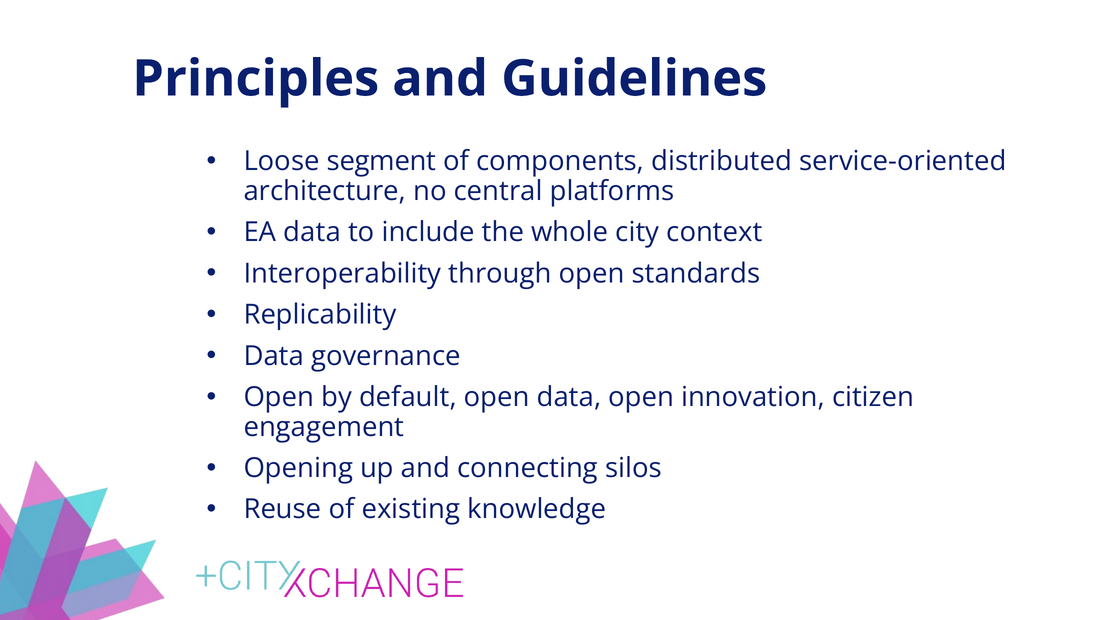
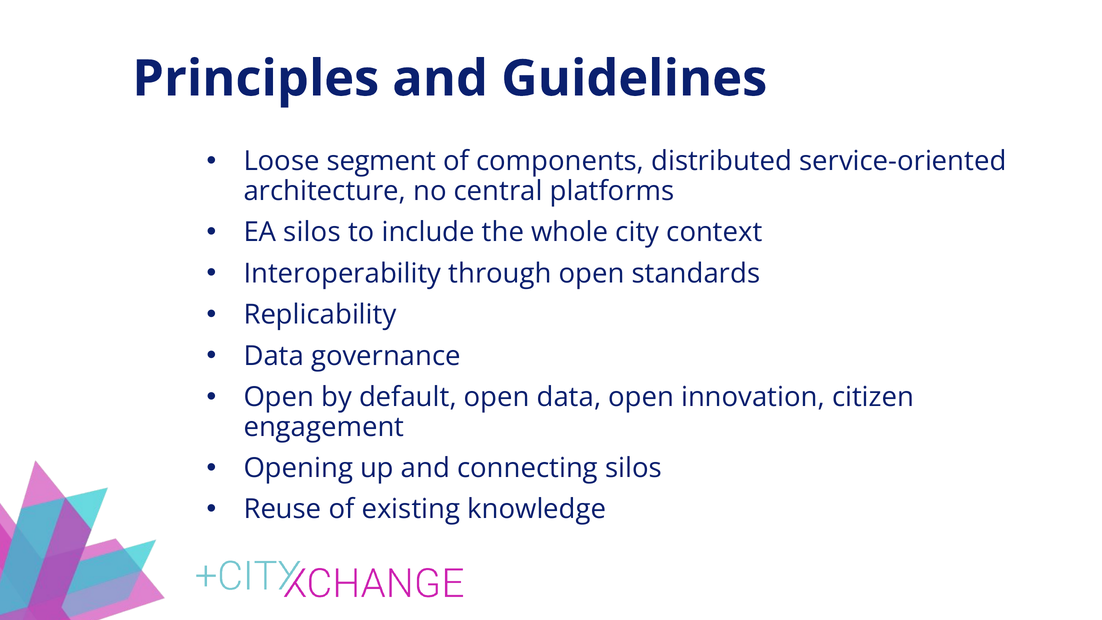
EA data: data -> silos
